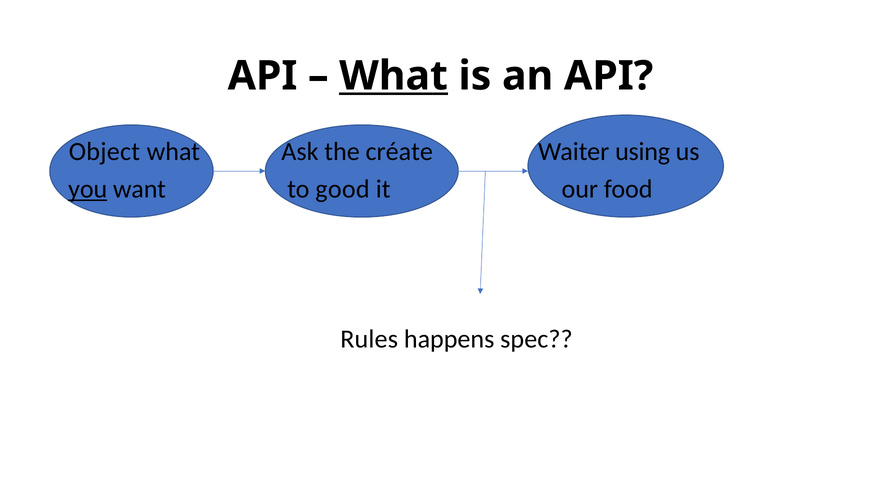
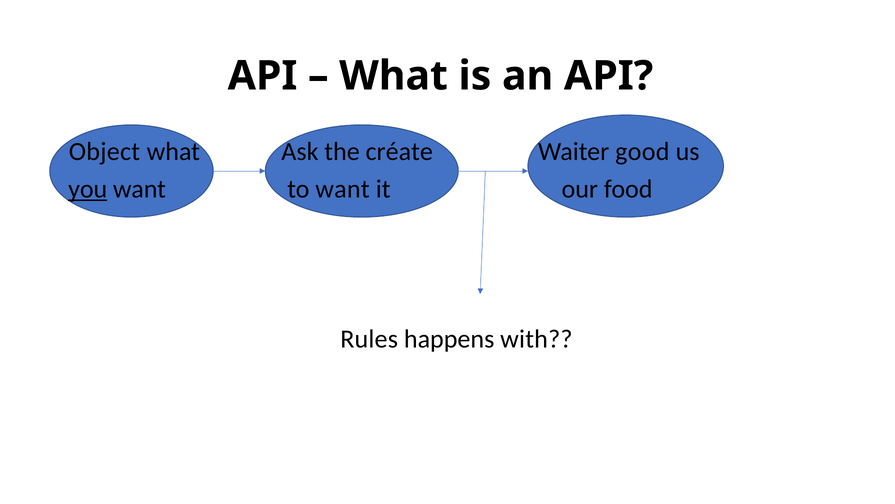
What at (394, 76) underline: present -> none
using: using -> good
to good: good -> want
spec: spec -> with
